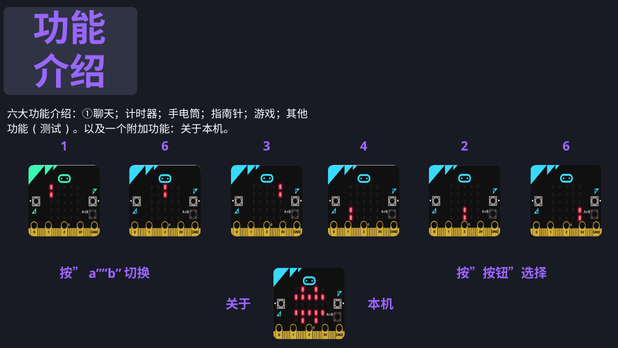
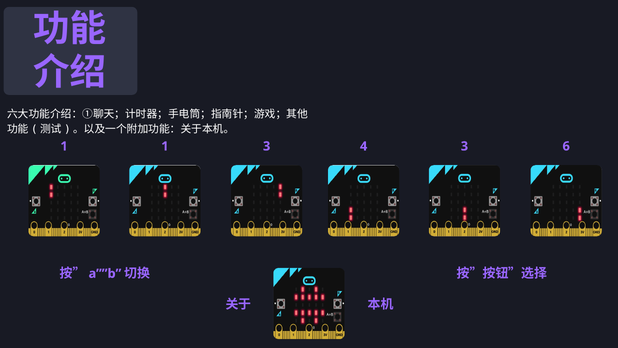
1 6: 6 -> 1
4 2: 2 -> 3
